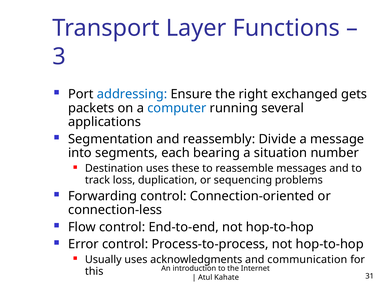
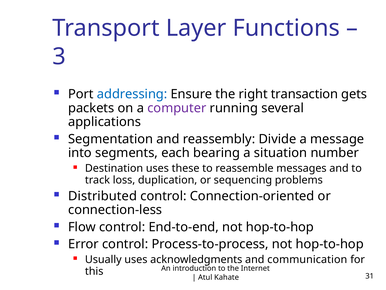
exchanged: exchanged -> transaction
computer colour: blue -> purple
Forwarding: Forwarding -> Distributed
